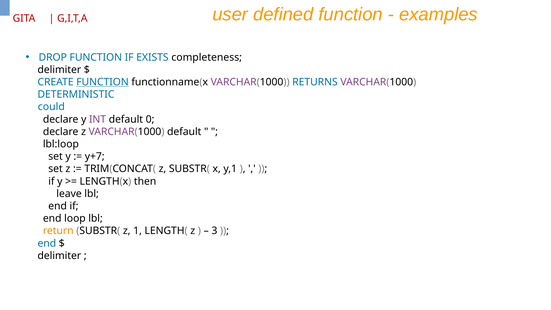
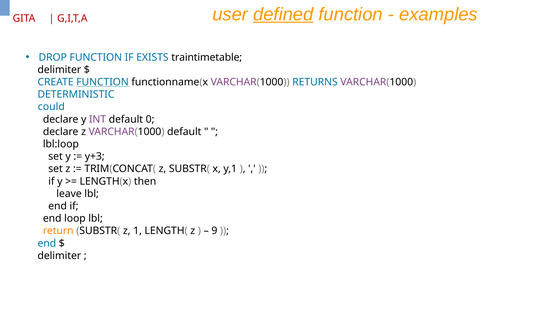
defined underline: none -> present
completeness: completeness -> traintimetable
y+7: y+7 -> y+3
3: 3 -> 9
